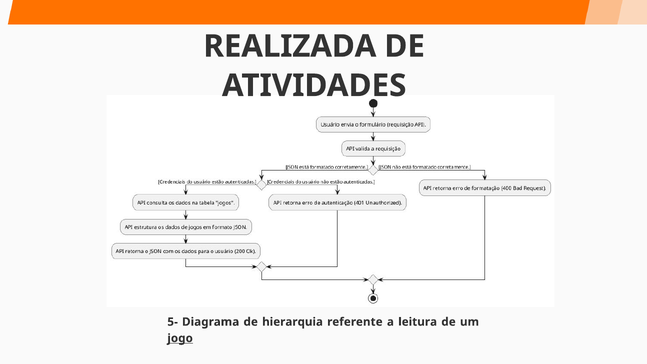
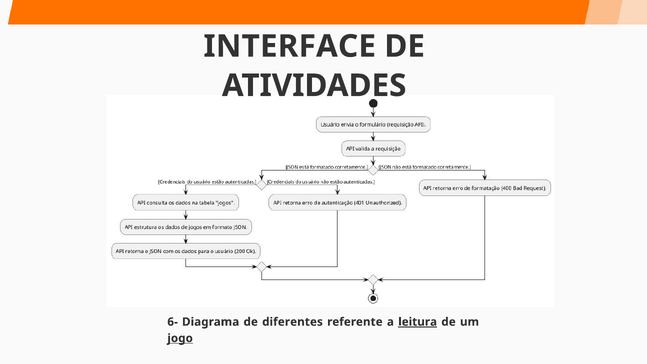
REALIZADA: REALIZADA -> INTERFACE
5-: 5- -> 6-
hierarquia: hierarquia -> diferentes
leitura underline: none -> present
